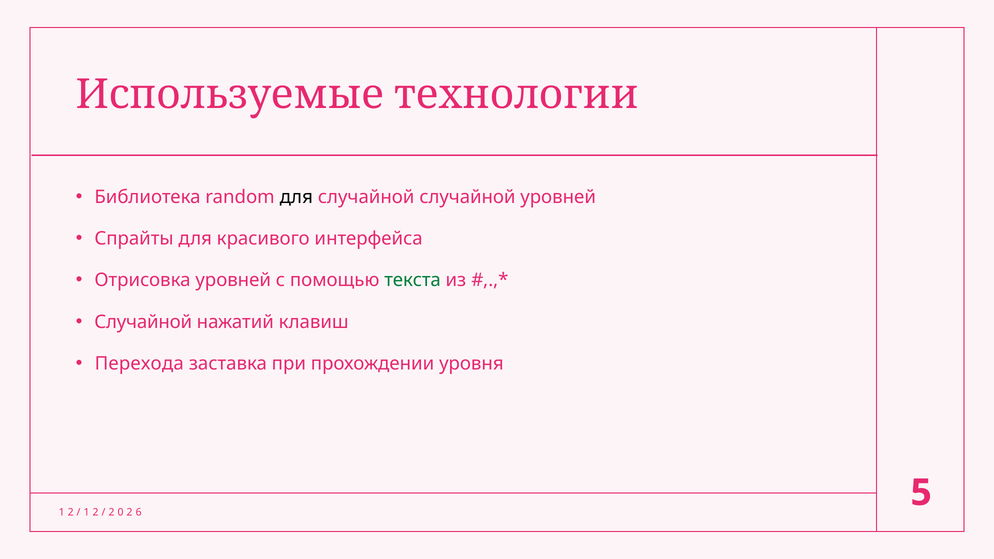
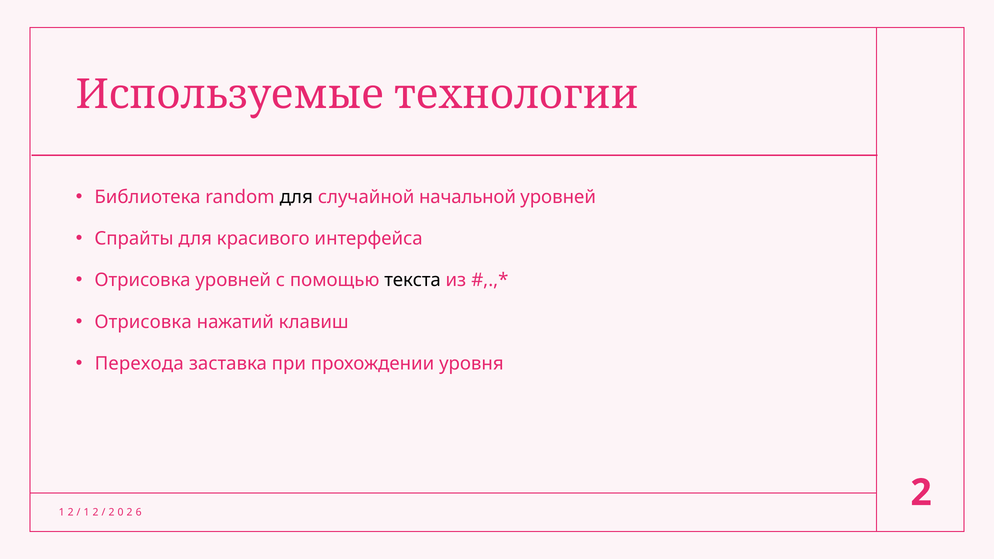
случайной случайной: случайной -> начальной
текста colour: green -> black
Случайной at (143, 322): Случайной -> Отрисовка
5 at (921, 493): 5 -> 2
